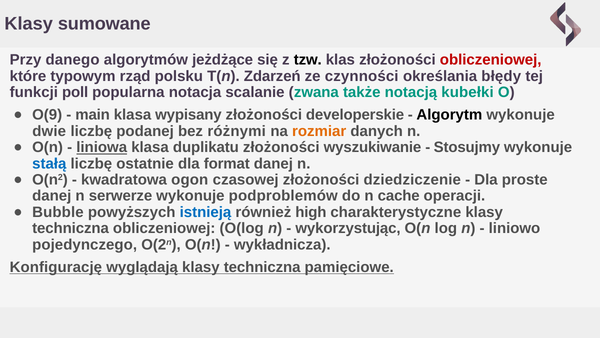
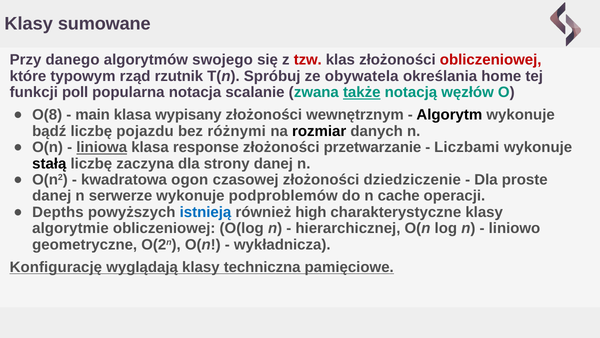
jeżdżące: jeżdżące -> swojego
tzw colour: black -> red
polsku: polsku -> rzutnik
Zdarzeń: Zdarzeń -> Spróbuj
czynności: czynności -> obywatela
błędy: błędy -> home
także underline: none -> present
kubełki: kubełki -> węzłów
O(9: O(9 -> O(8
developerskie: developerskie -> wewnętrznym
dwie: dwie -> bądź
podanej: podanej -> pojazdu
rozmiar colour: orange -> black
duplikatu: duplikatu -> response
wyszukiwanie: wyszukiwanie -> przetwarzanie
Stosujmy: Stosujmy -> Liczbami
stałą colour: blue -> black
ostatnie: ostatnie -> zaczyna
format: format -> strony
Bubble: Bubble -> Depths
techniczna at (71, 228): techniczna -> algorytmie
wykorzystując: wykorzystując -> hierarchicznej
pojedynczego: pojedynczego -> geometryczne
